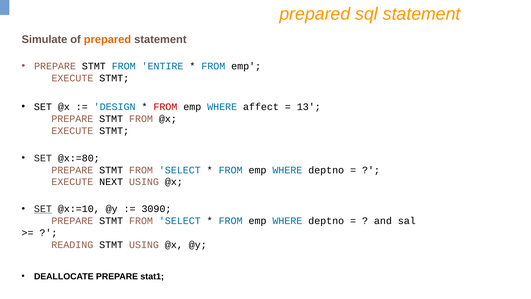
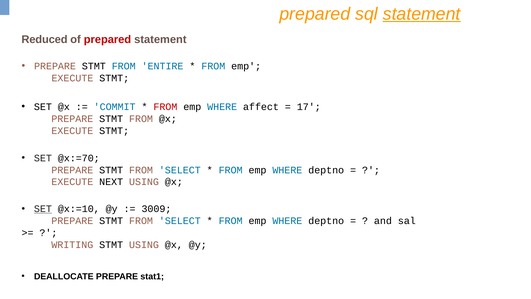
statement at (422, 14) underline: none -> present
Simulate: Simulate -> Reduced
prepared at (107, 39) colour: orange -> red
DESIGN: DESIGN -> COMMIT
13: 13 -> 17
@x:=80: @x:=80 -> @x:=70
3090: 3090 -> 3009
READING: READING -> WRITING
